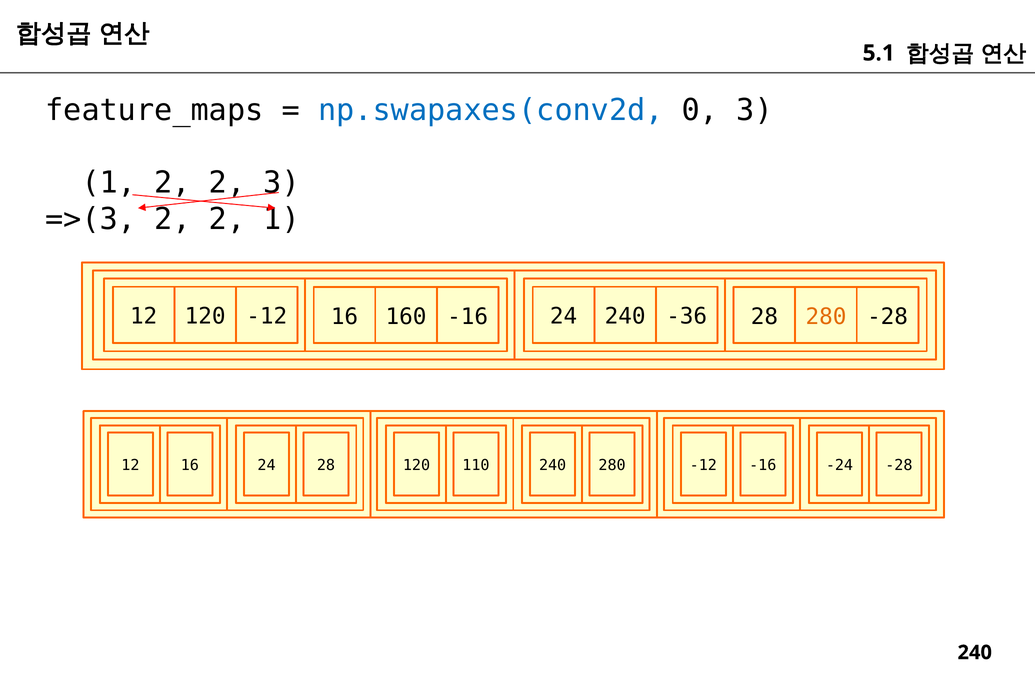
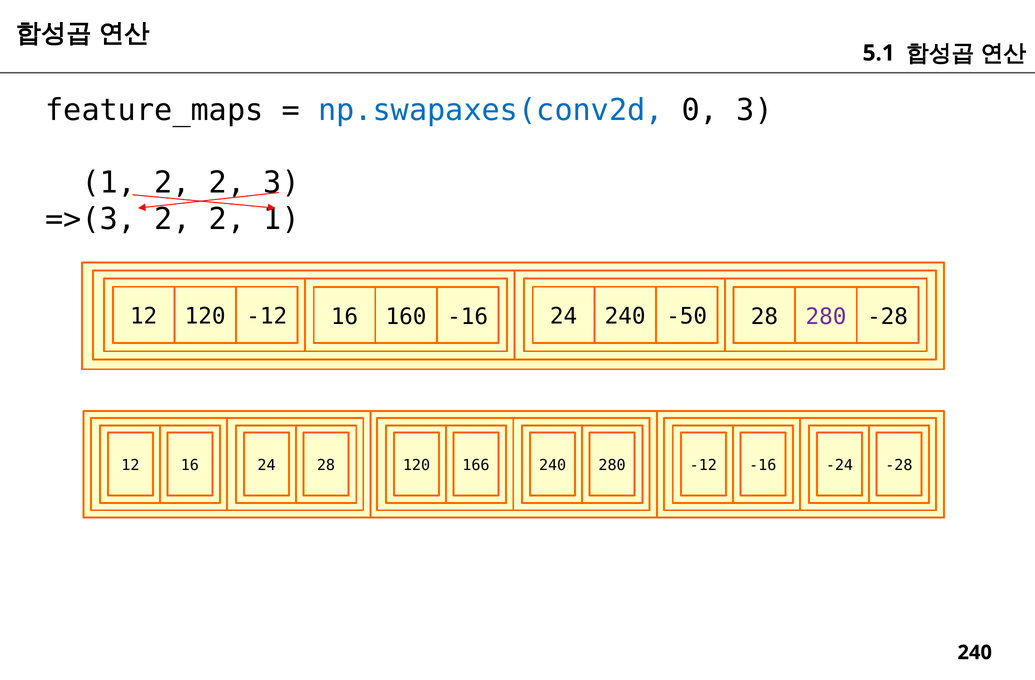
-36: -36 -> -50
280 at (826, 316) colour: orange -> purple
110: 110 -> 166
